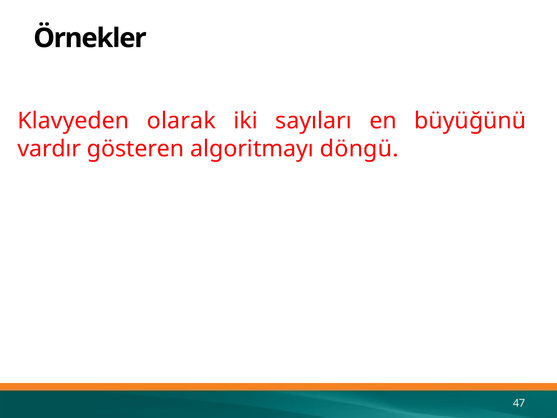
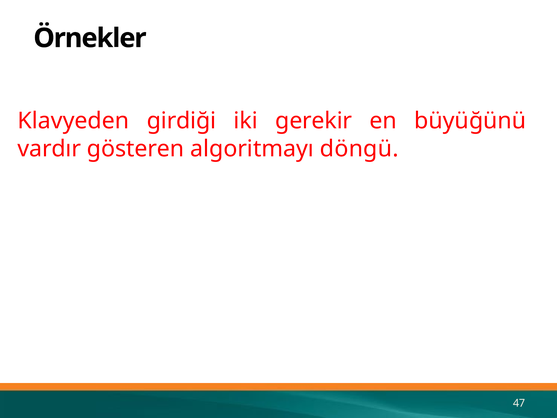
olarak: olarak -> girdiği
sayıları: sayıları -> gerekir
